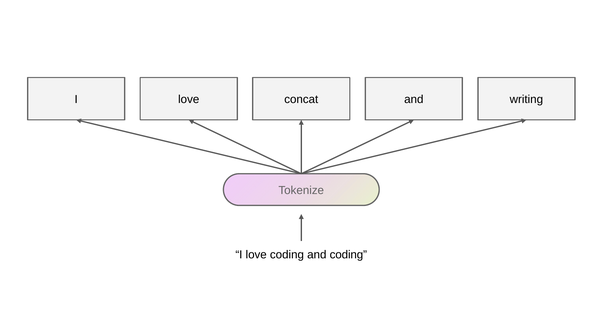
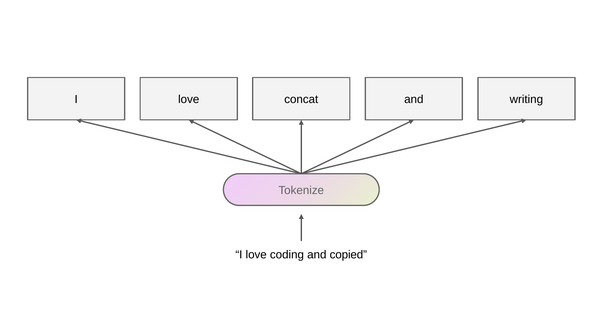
and coding: coding -> copied
